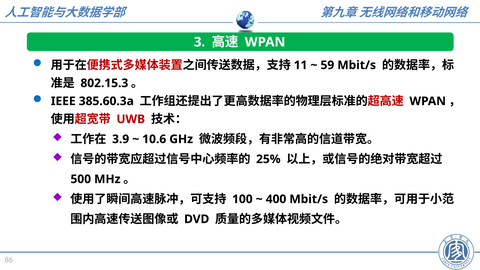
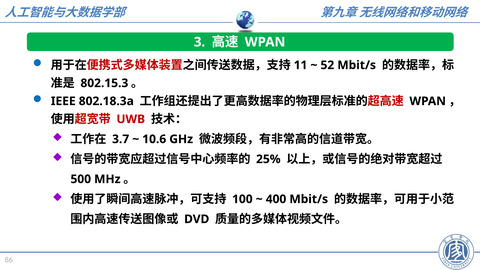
59: 59 -> 52
385.60.3a: 385.60.3a -> 802.18.3a
3.9: 3.9 -> 3.7
